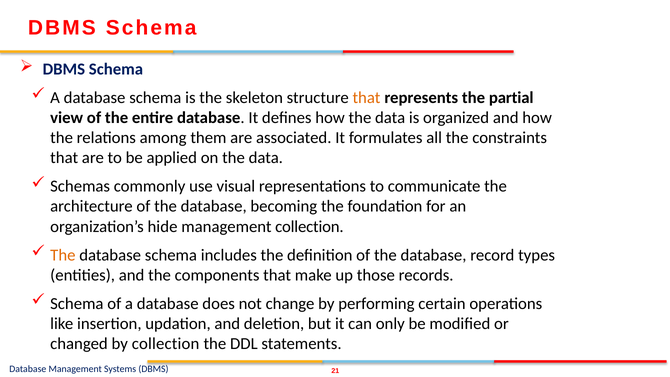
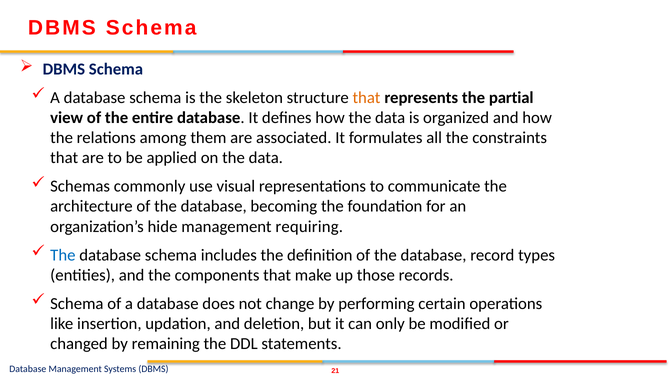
management collection: collection -> requiring
The at (63, 255) colour: orange -> blue
by collection: collection -> remaining
